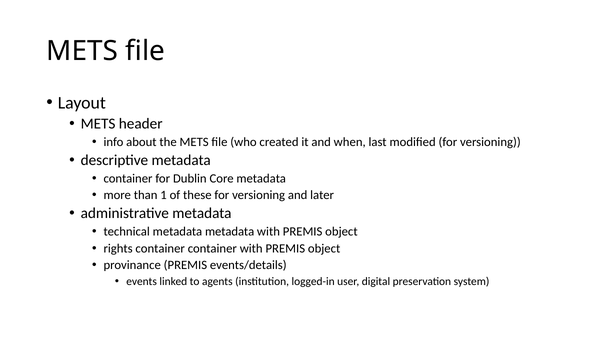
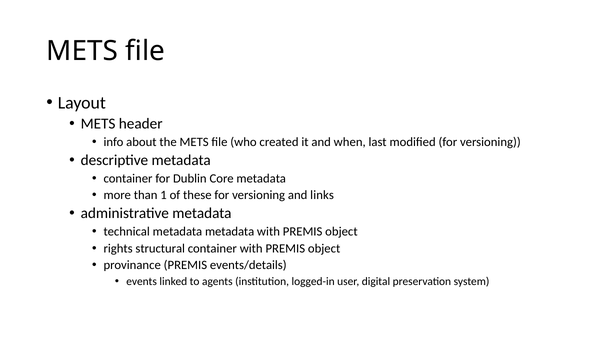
later: later -> links
rights container: container -> structural
